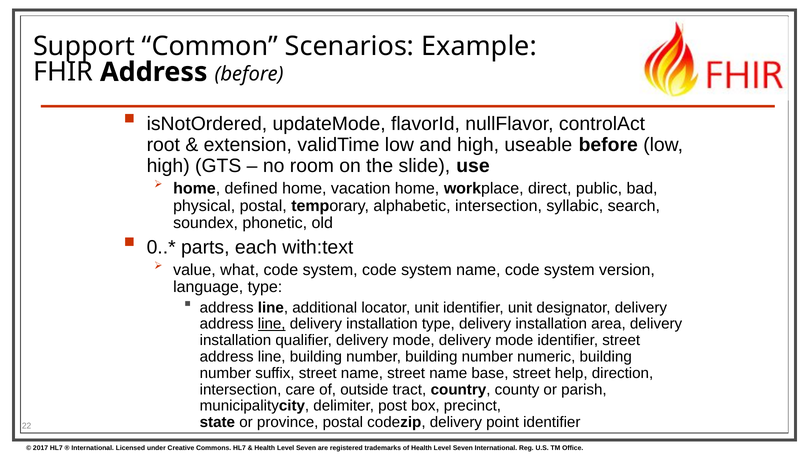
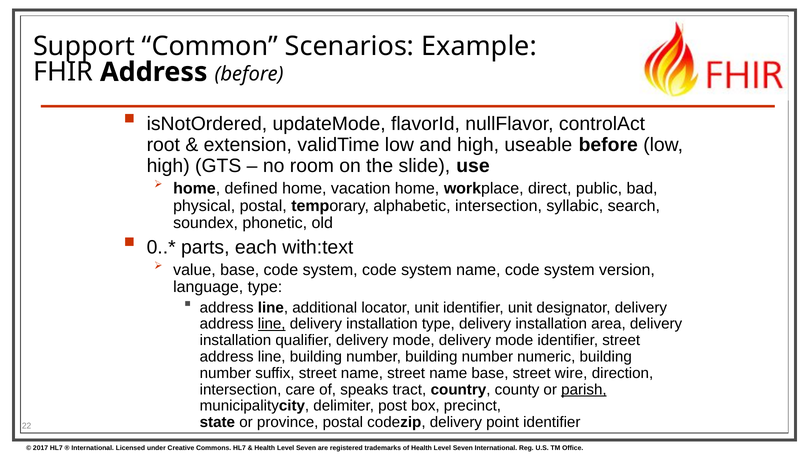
value what: what -> base
help: help -> wire
outside: outside -> speaks
parish underline: none -> present
